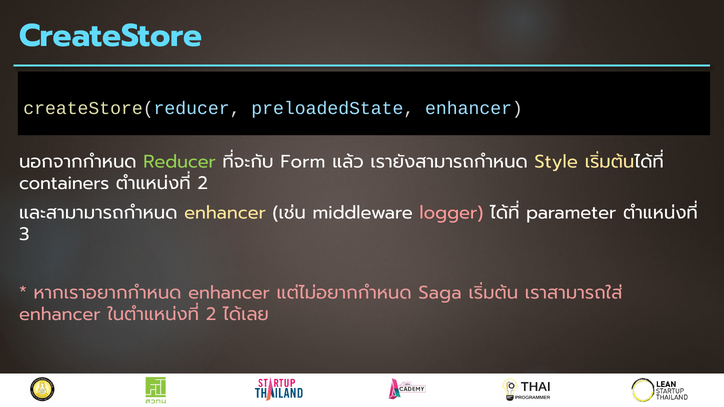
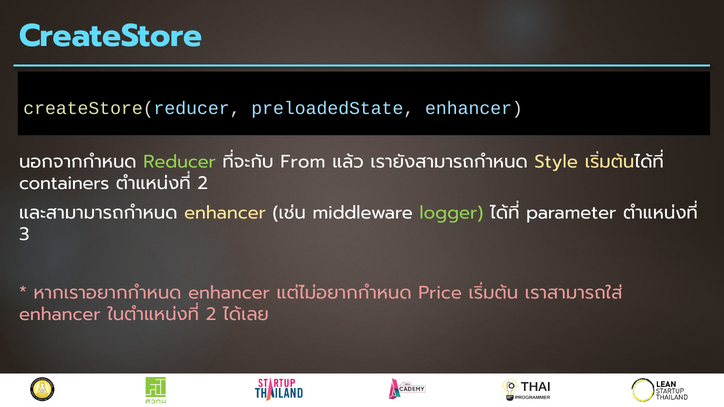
Form: Form -> From
logger colour: pink -> light green
Saga: Saga -> Price
